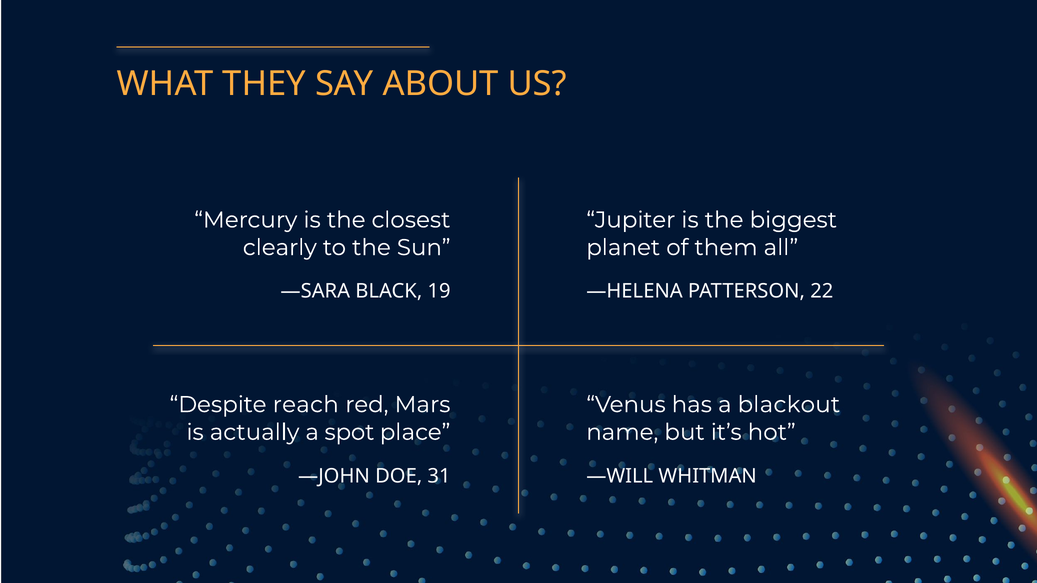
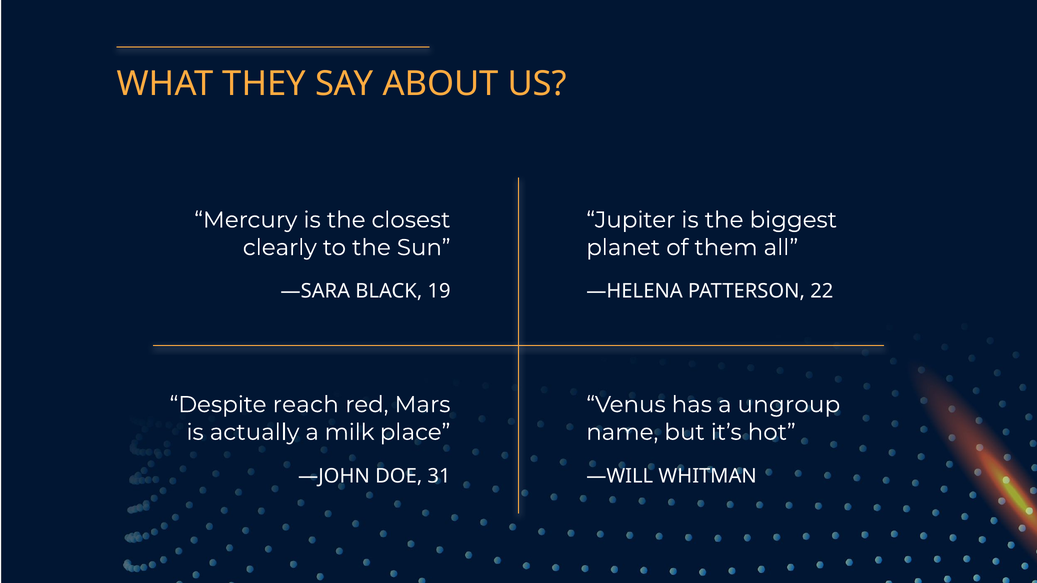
blackout: blackout -> ungroup
spot: spot -> milk
